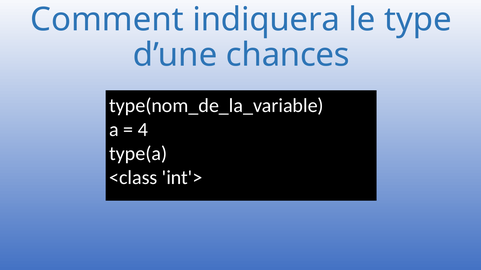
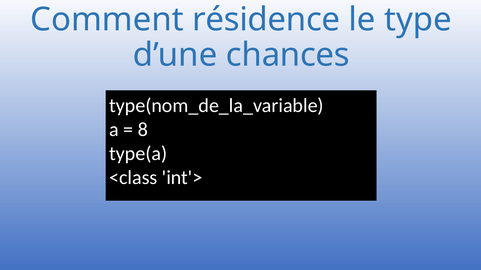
indiquera: indiquera -> résidence
4: 4 -> 8
